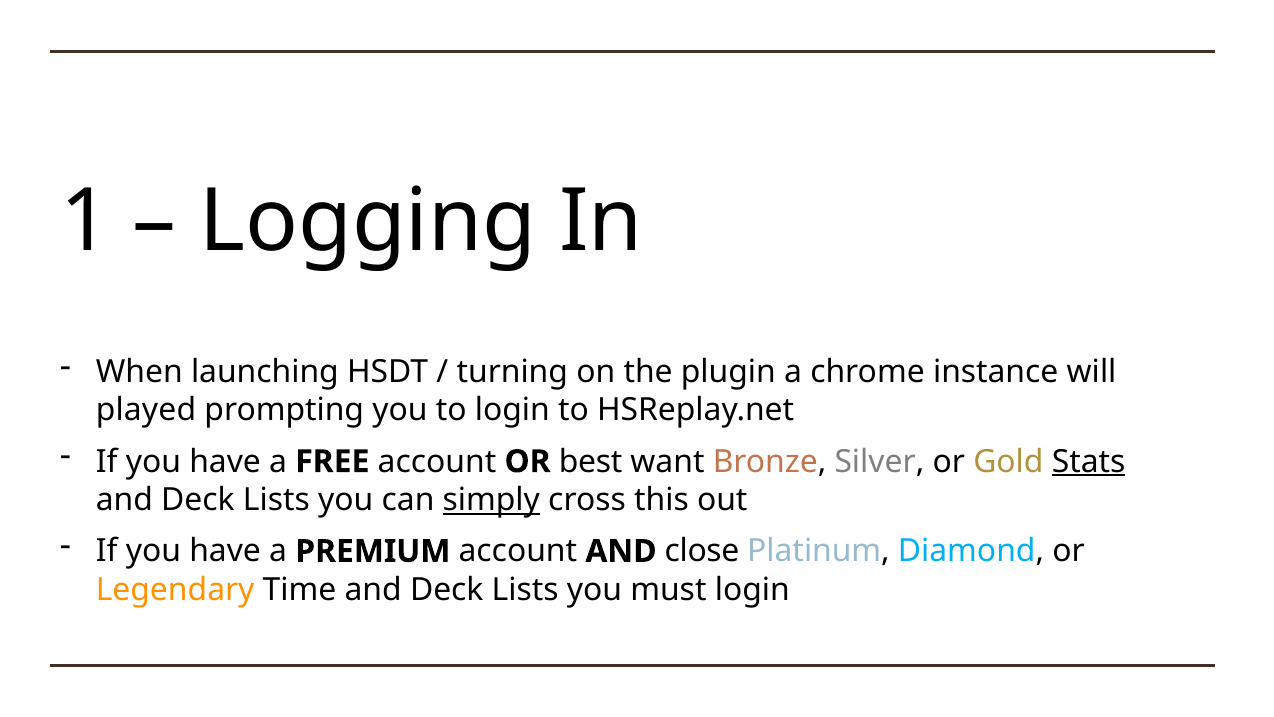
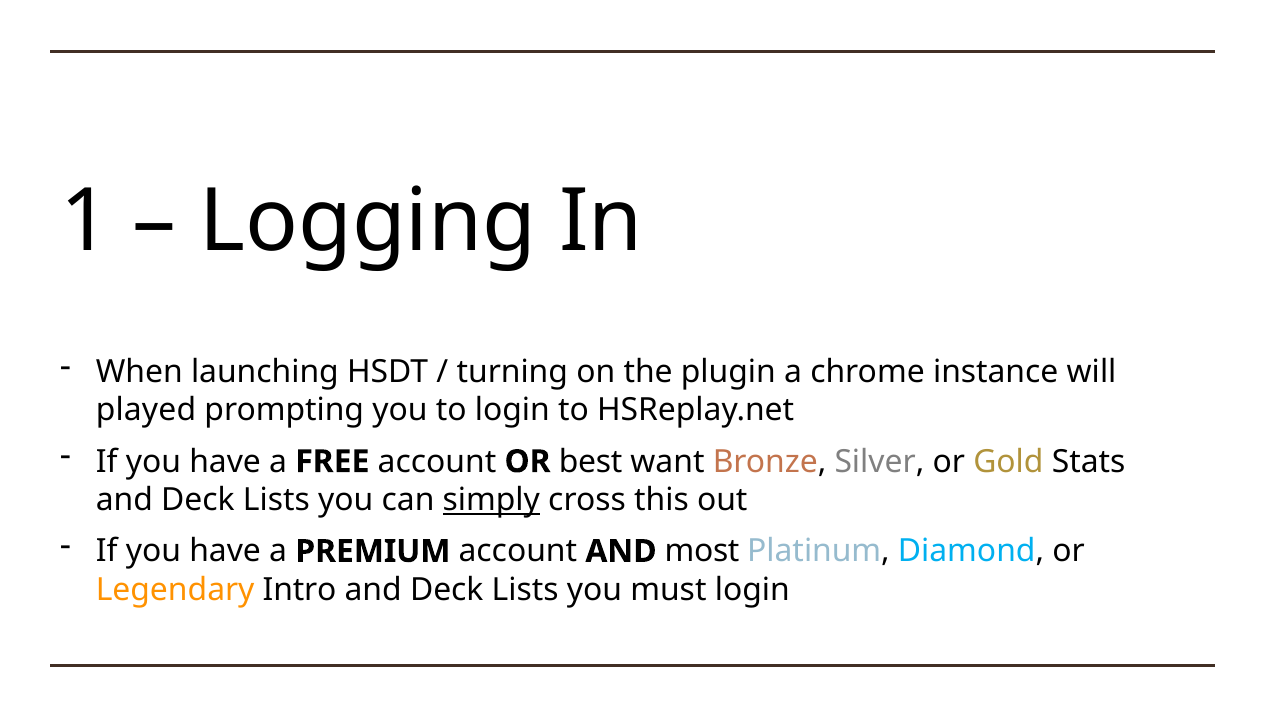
Stats underline: present -> none
close: close -> most
Time: Time -> Intro
